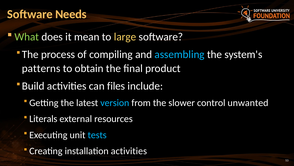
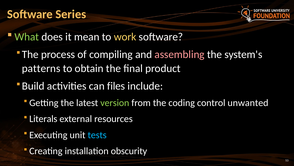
Needs: Needs -> Series
large: large -> work
assembling colour: light blue -> pink
version colour: light blue -> light green
slower: slower -> coding
installation activities: activities -> obscurity
